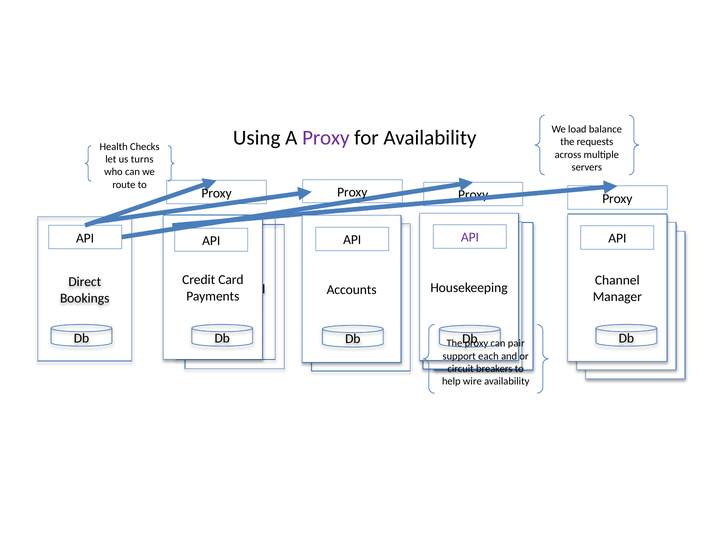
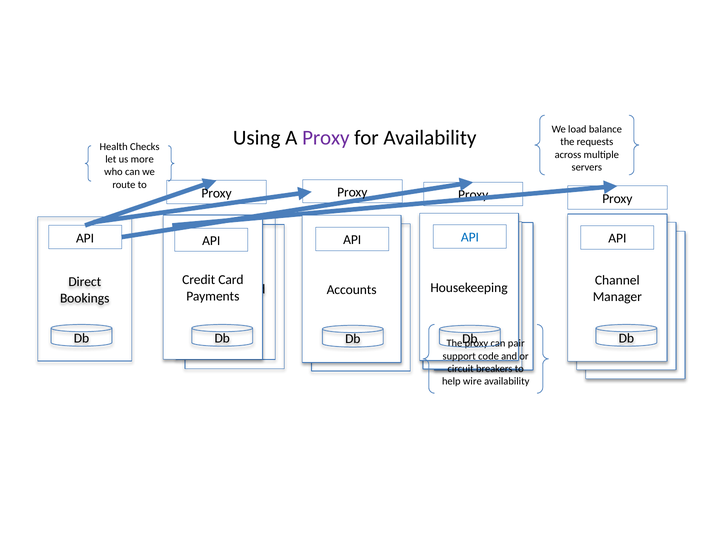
turns: turns -> more
API at (470, 237) colour: purple -> blue
each: each -> code
